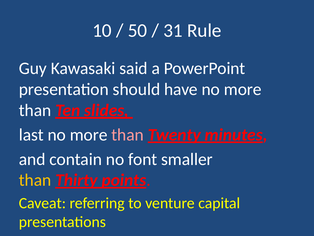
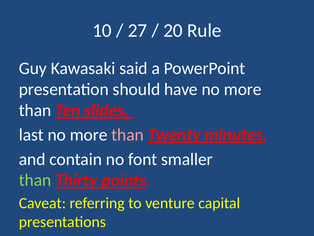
50: 50 -> 27
31: 31 -> 20
than at (35, 180) colour: yellow -> light green
